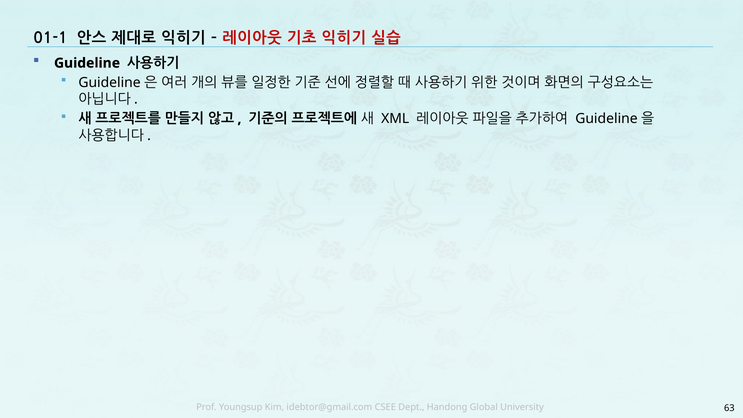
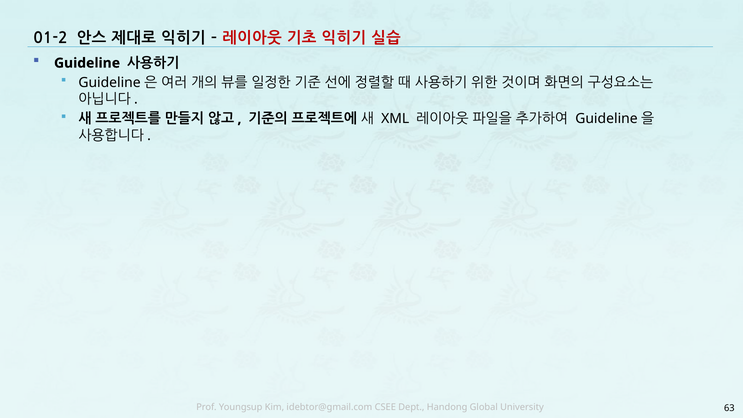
01-1: 01-1 -> 01-2
